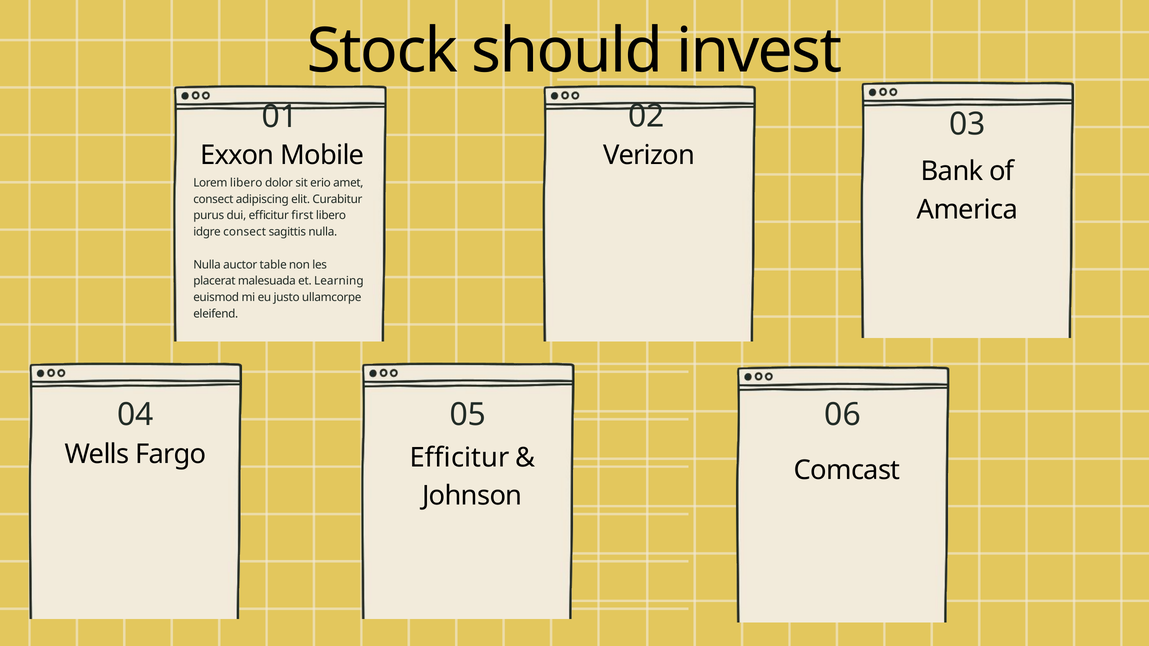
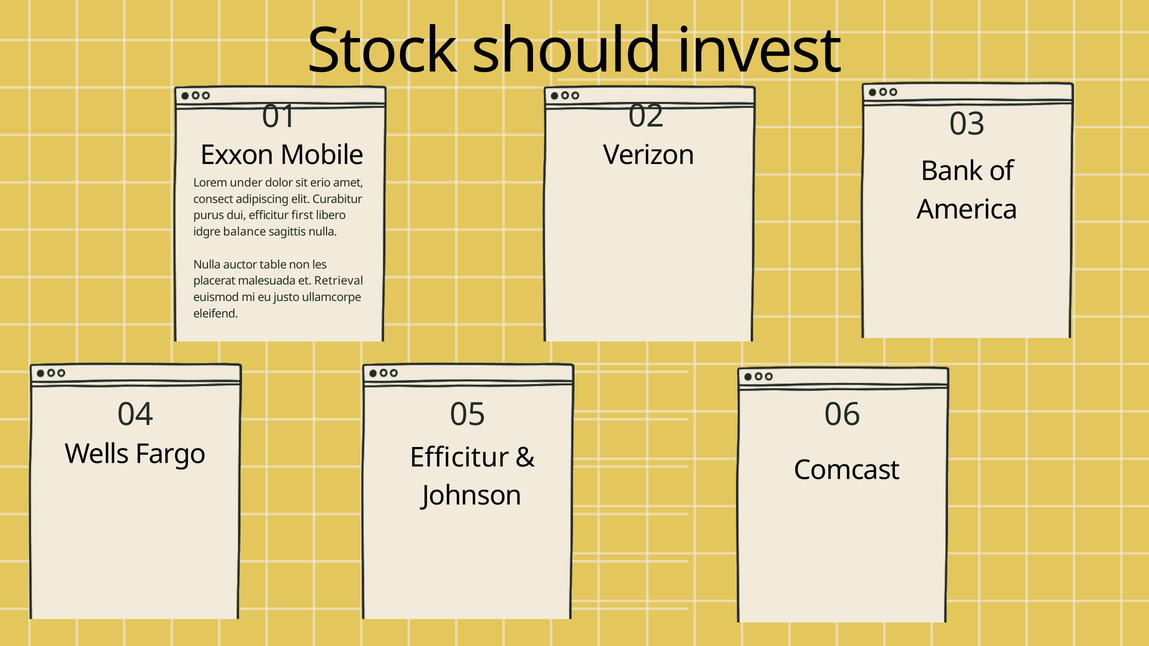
Lorem libero: libero -> under
idgre consect: consect -> balance
Learning: Learning -> Retrieval
